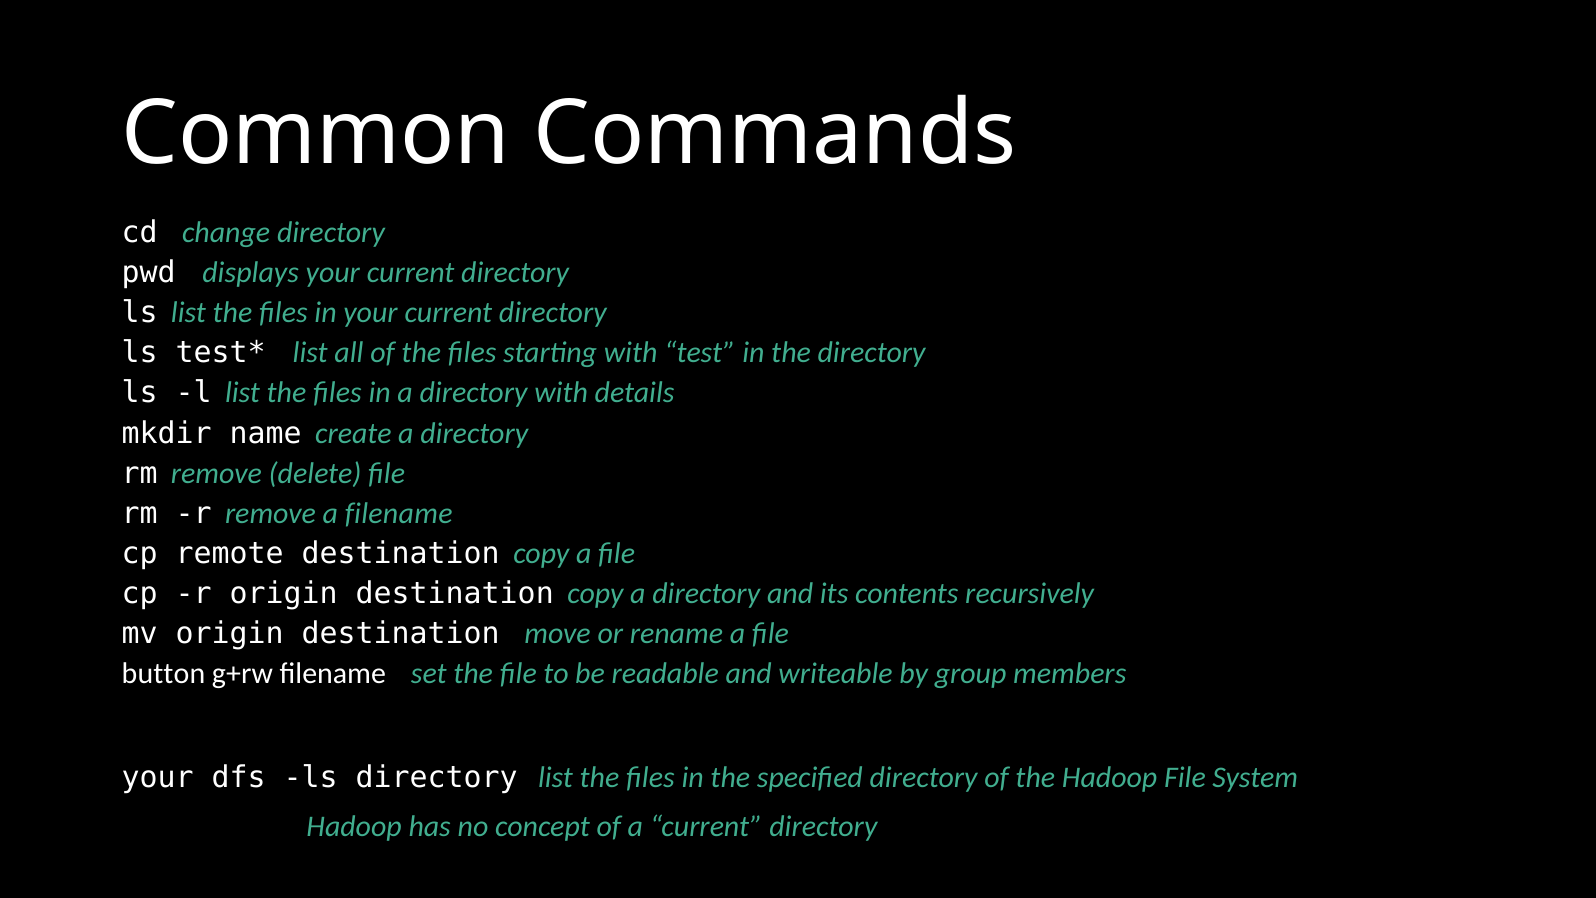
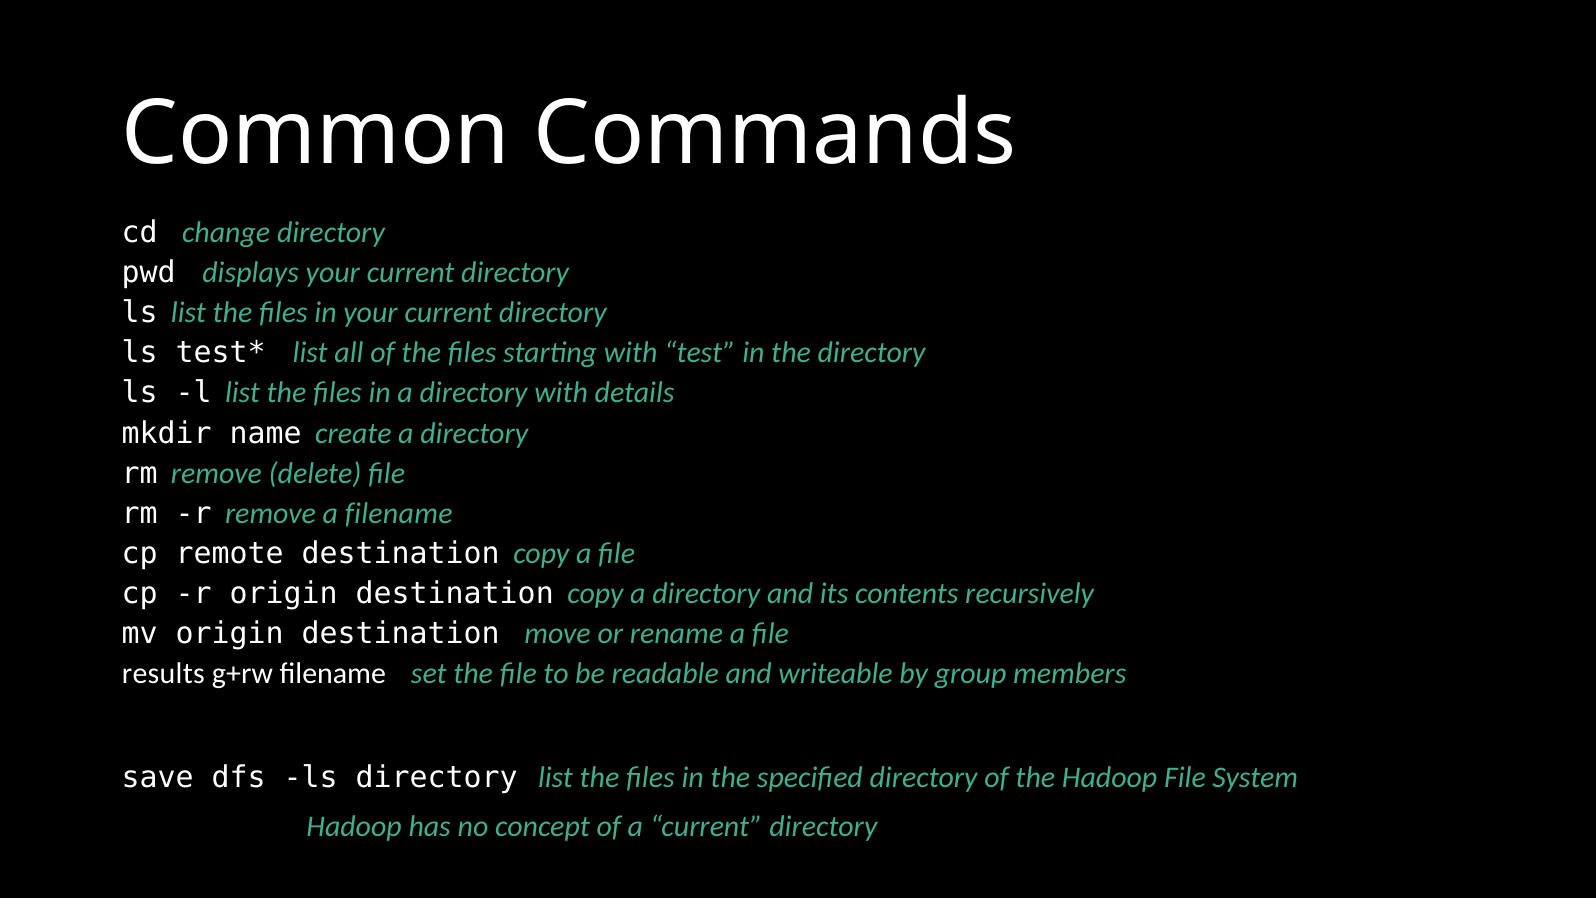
button: button -> results
your at (158, 777): your -> save
